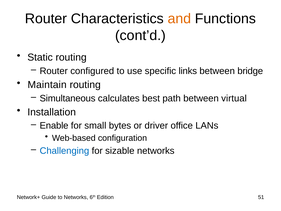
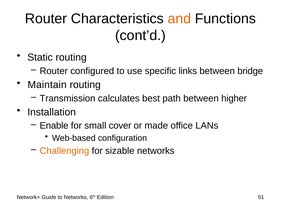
Simultaneous: Simultaneous -> Transmission
virtual: virtual -> higher
bytes: bytes -> cover
driver: driver -> made
Challenging colour: blue -> orange
